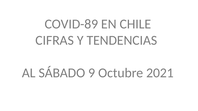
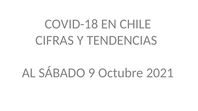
COVID-89: COVID-89 -> COVID-18
